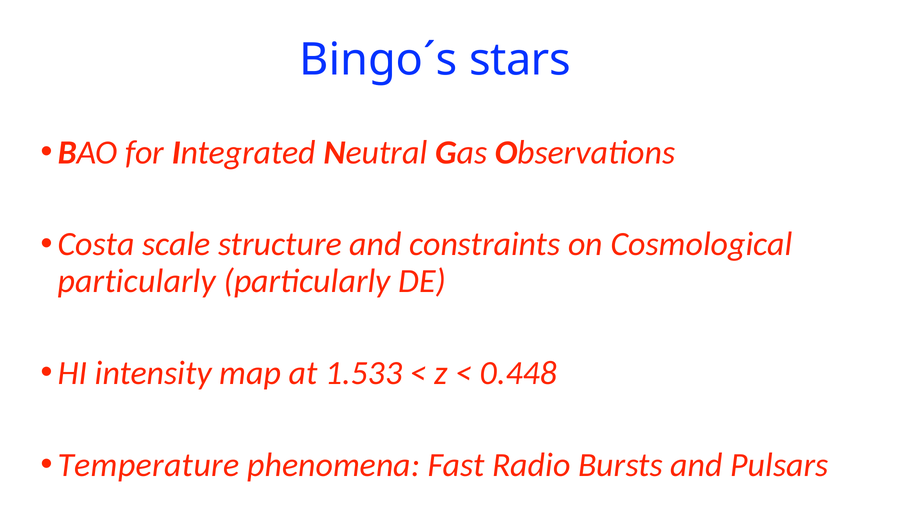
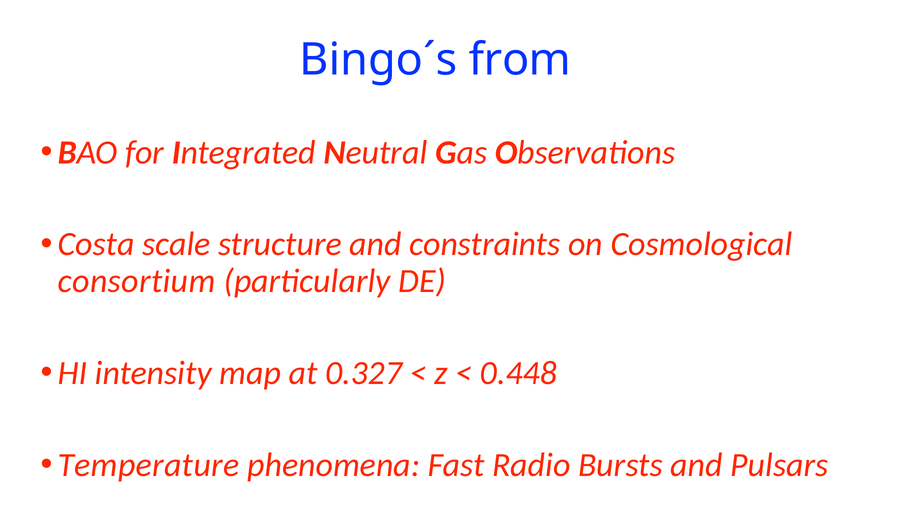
stars: stars -> from
particularly at (137, 281): particularly -> consortium
1.533: 1.533 -> 0.327
